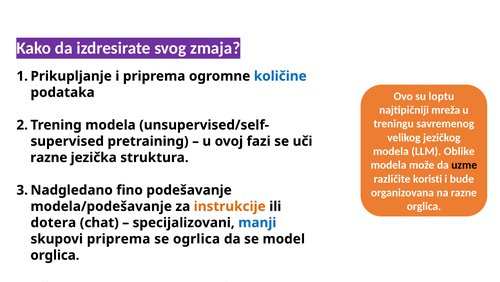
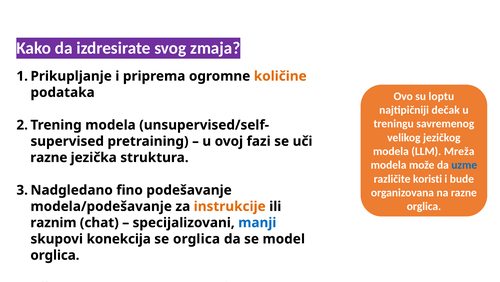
količine colour: blue -> orange
mreža: mreža -> dečak
Oblike: Oblike -> Mreža
uzme colour: black -> blue
dotera: dotera -> raznim
skupovi priprema: priprema -> konekcija
se ogrlica: ogrlica -> orglica
